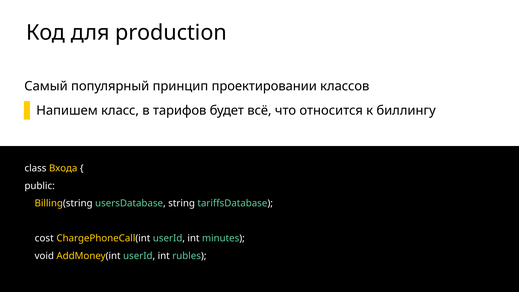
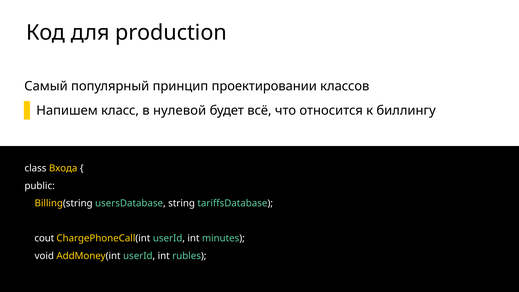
тарифов: тарифов -> нулевой
cost: cost -> cout
